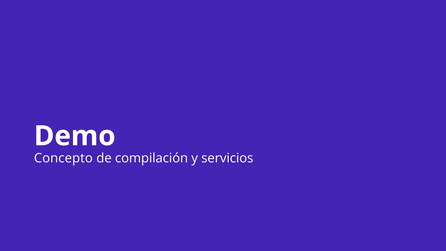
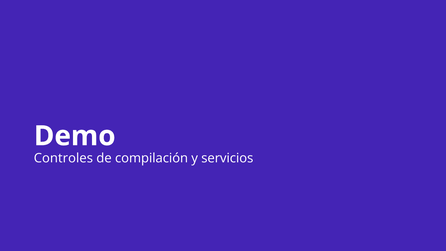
Concepto: Concepto -> Controles
